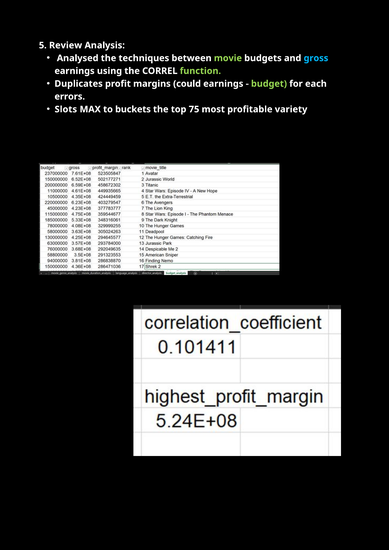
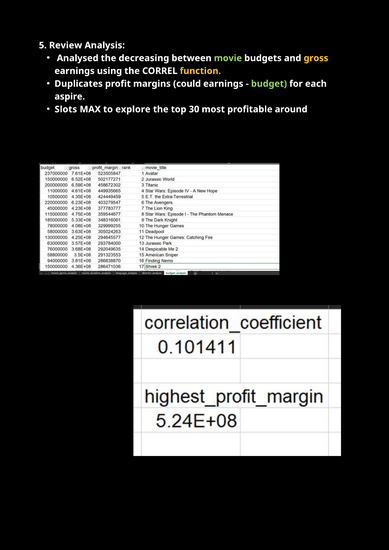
techniques: techniques -> decreasing
gross colour: light blue -> yellow
function colour: light green -> yellow
errors: errors -> aspire
buckets: buckets -> explore
75: 75 -> 30
variety: variety -> around
